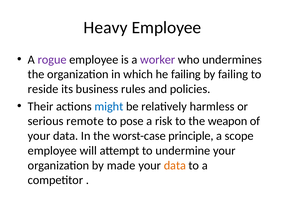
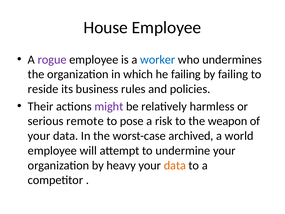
Heavy: Heavy -> House
worker colour: purple -> blue
might colour: blue -> purple
principle: principle -> archived
scope: scope -> world
made: made -> heavy
